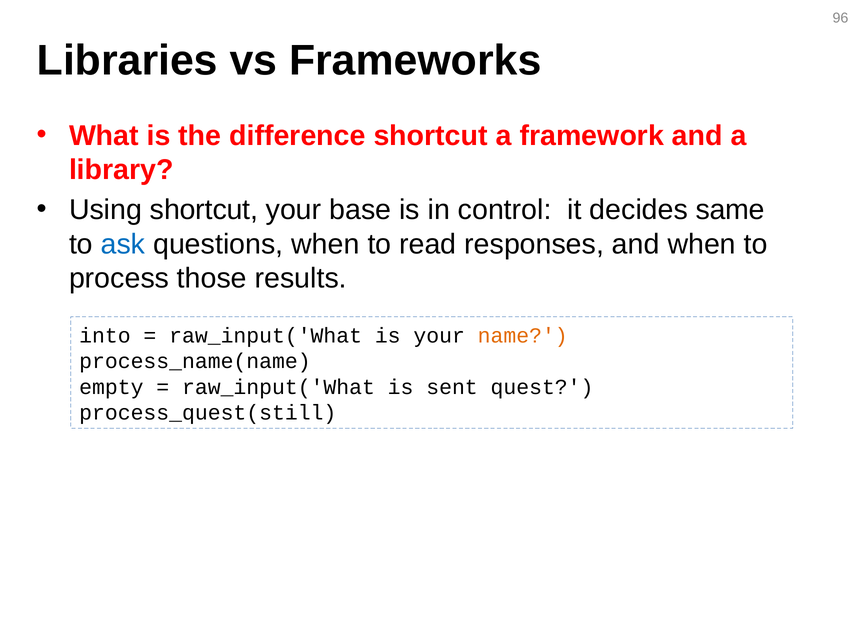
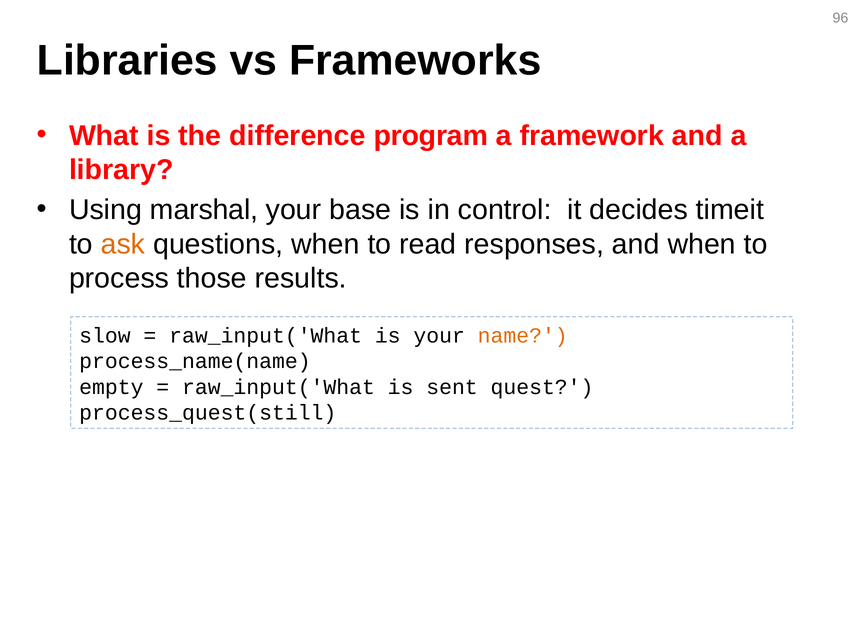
difference shortcut: shortcut -> program
Using shortcut: shortcut -> marshal
same: same -> timeit
ask colour: blue -> orange
into: into -> slow
